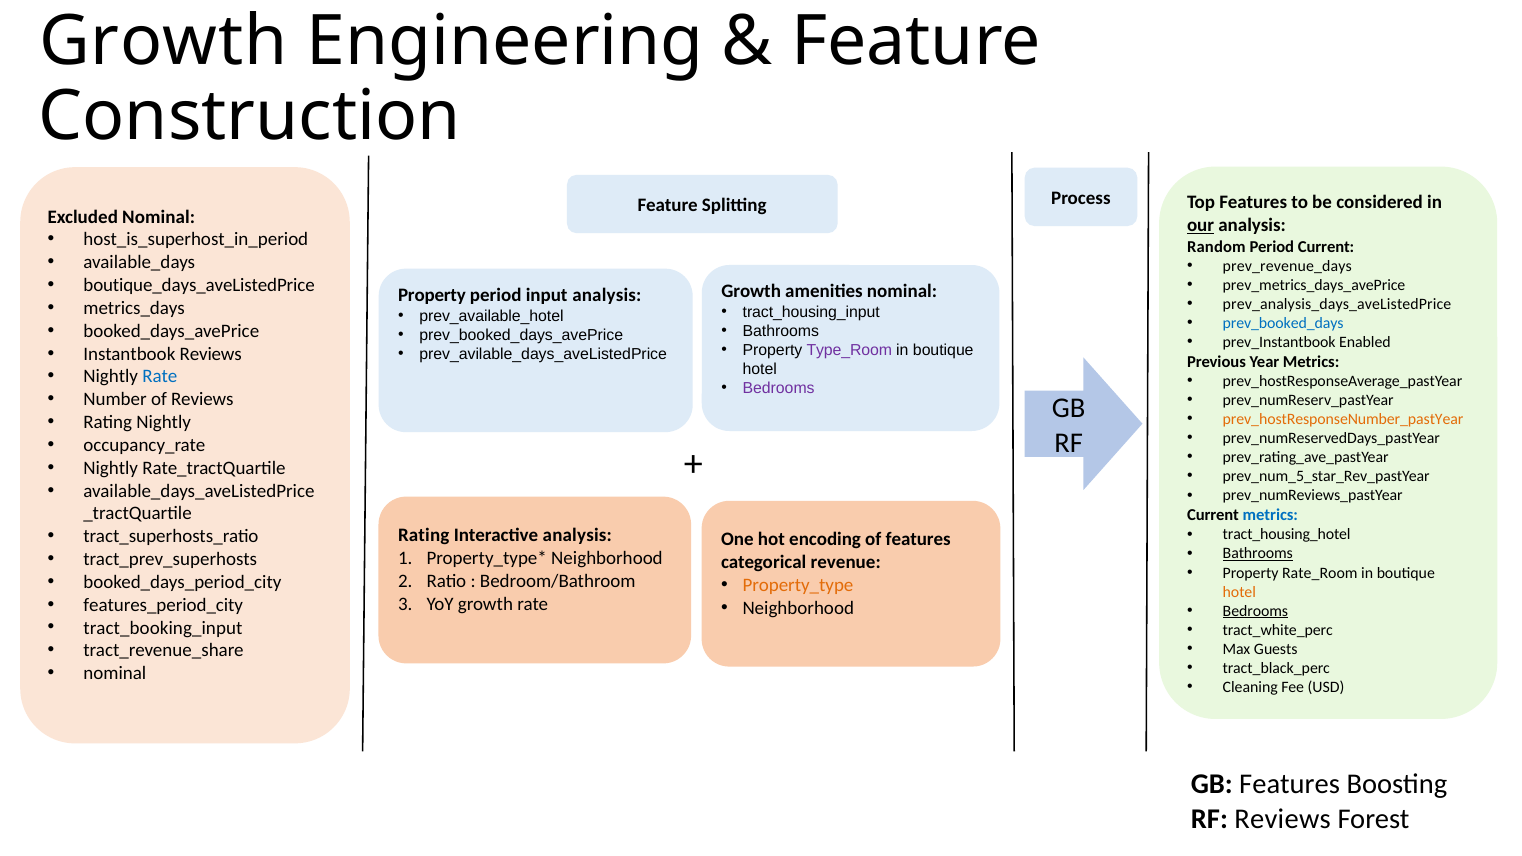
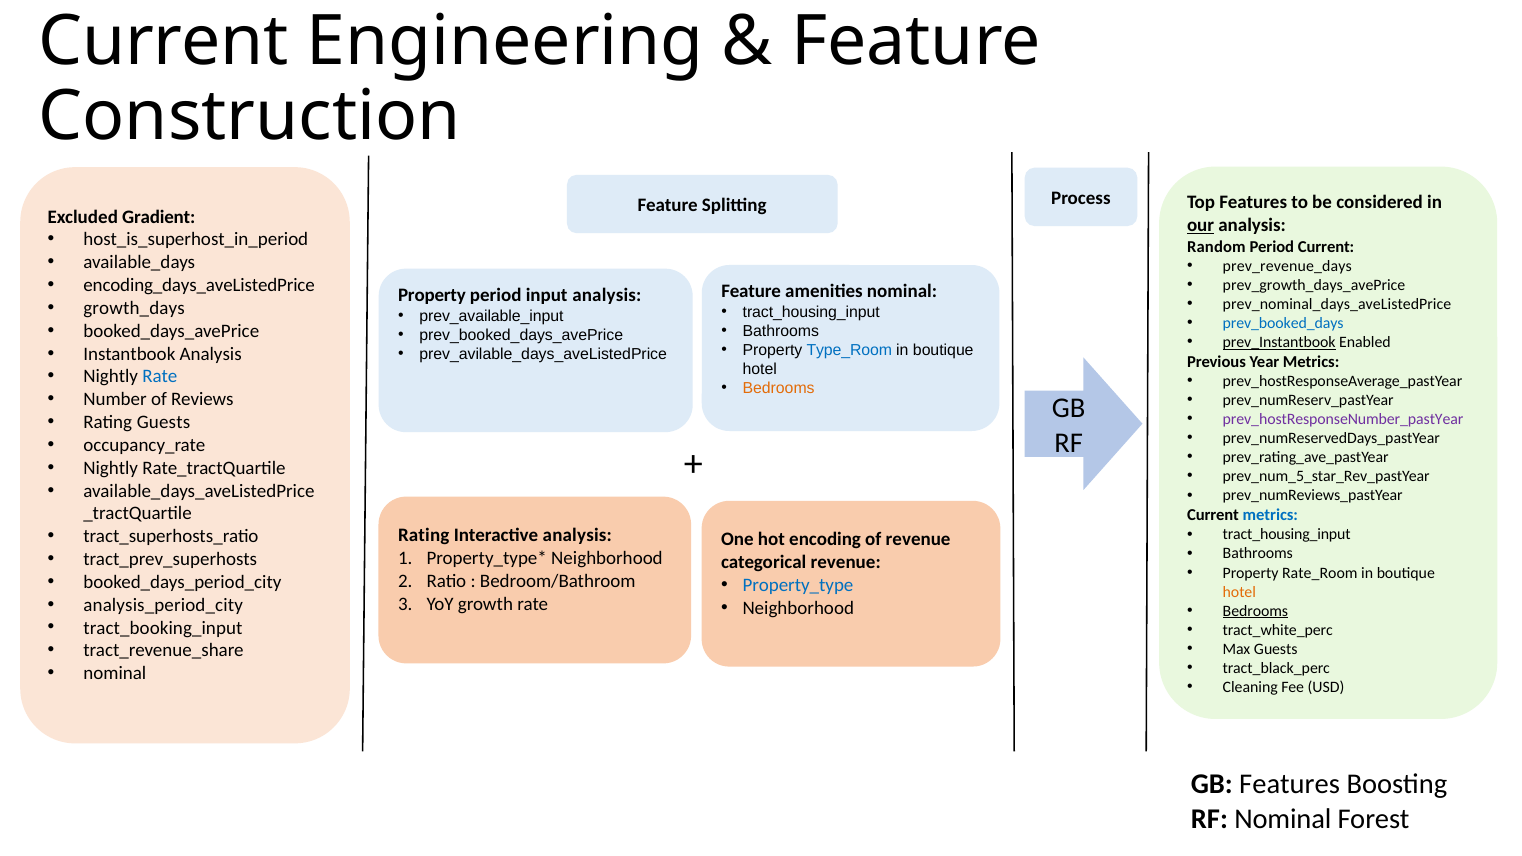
Growth at (163, 41): Growth -> Current
Excluded Nominal: Nominal -> Gradient
boutique_days_aveListedPrice: boutique_days_aveListedPrice -> encoding_days_aveListedPrice
prev_metrics_days_avePrice: prev_metrics_days_avePrice -> prev_growth_days_avePrice
Growth at (751, 292): Growth -> Feature
prev_analysis_days_aveListedPrice: prev_analysis_days_aveListedPrice -> prev_nominal_days_aveListedPrice
metrics_days: metrics_days -> growth_days
prev_available_hotel: prev_available_hotel -> prev_available_input
prev_Instantbook underline: none -> present
Type_Room colour: purple -> blue
Instantbook Reviews: Reviews -> Analysis
Bedrooms at (779, 389) colour: purple -> orange
prev_hostResponseNumber_pastYear colour: orange -> purple
Rating Nightly: Nightly -> Guests
tract_housing_hotel at (1287, 535): tract_housing_hotel -> tract_housing_input
of features: features -> revenue
Bathrooms at (1258, 554) underline: present -> none
Property_type colour: orange -> blue
features_period_city: features_period_city -> analysis_period_city
RF Reviews: Reviews -> Nominal
